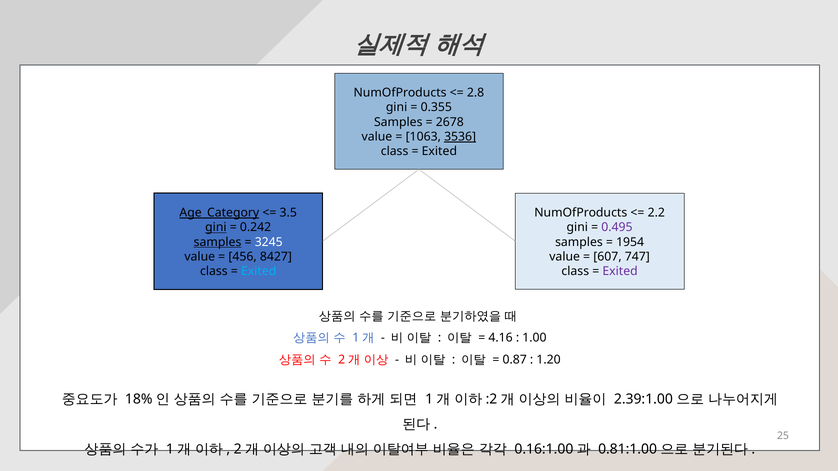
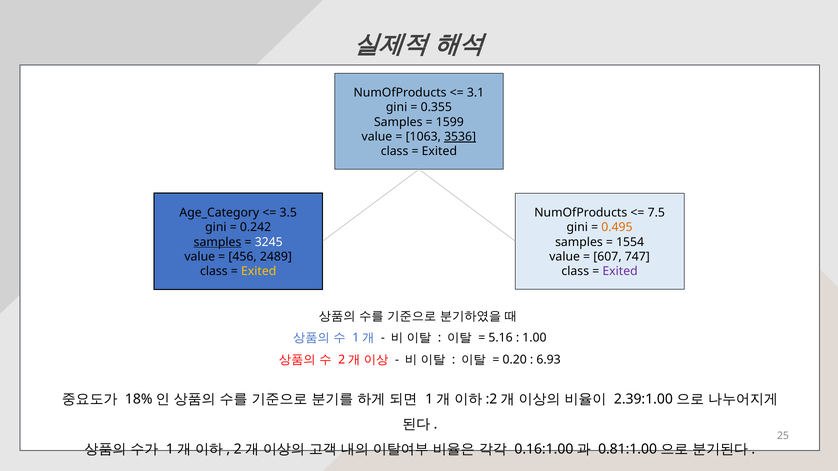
2.8: 2.8 -> 3.1
2678: 2678 -> 1599
Age_Category underline: present -> none
2.2: 2.2 -> 7.5
gini at (216, 228) underline: present -> none
0.495 colour: purple -> orange
1954: 1954 -> 1554
8427: 8427 -> 2489
Exited at (259, 272) colour: light blue -> yellow
4.16: 4.16 -> 5.16
0.87: 0.87 -> 0.20
1.20: 1.20 -> 6.93
